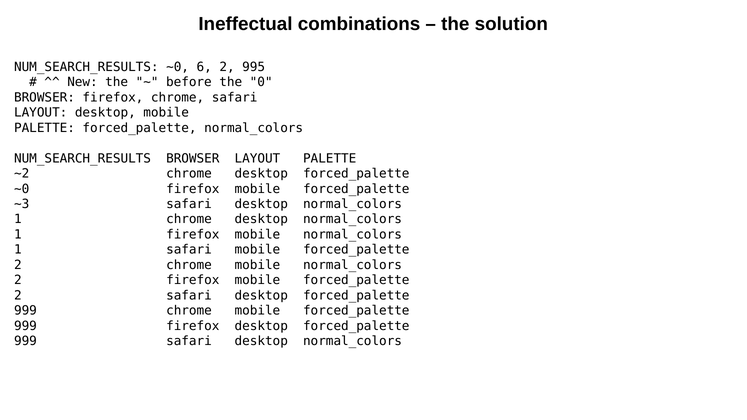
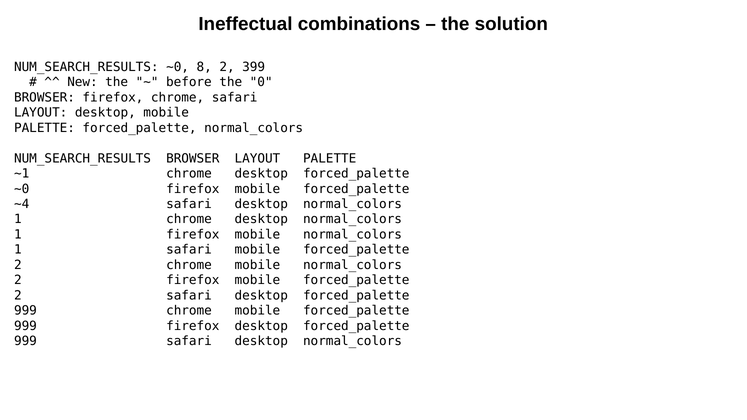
6: 6 -> 8
995: 995 -> 399
~2: ~2 -> ~1
~3: ~3 -> ~4
